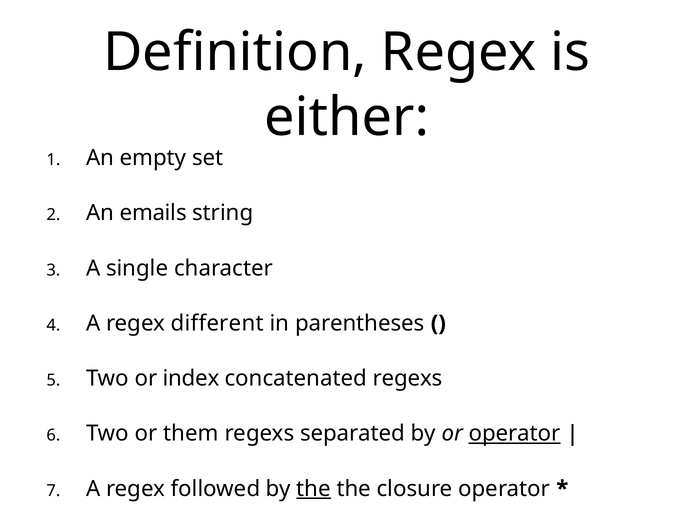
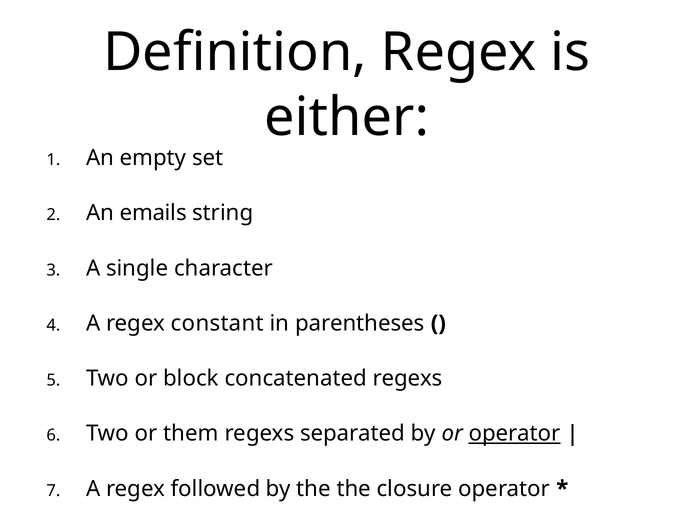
different: different -> constant
index: index -> block
the at (314, 489) underline: present -> none
